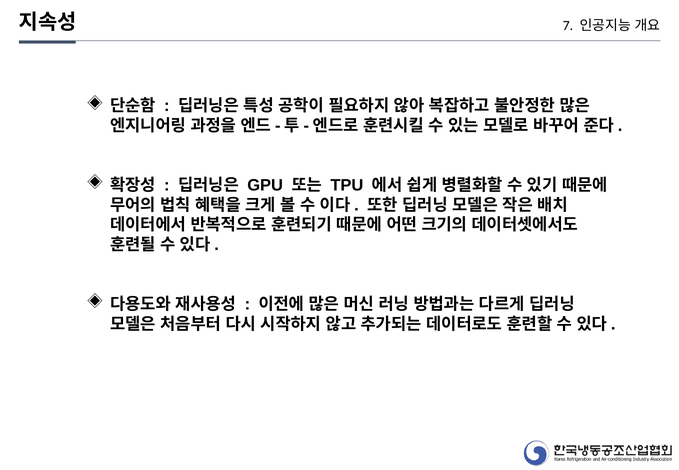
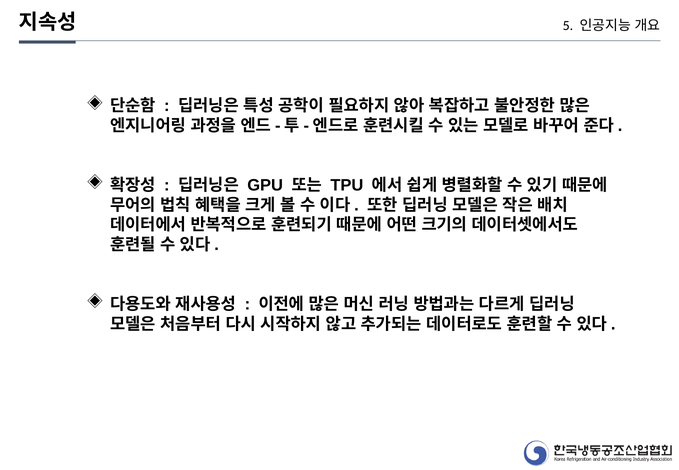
7: 7 -> 5
